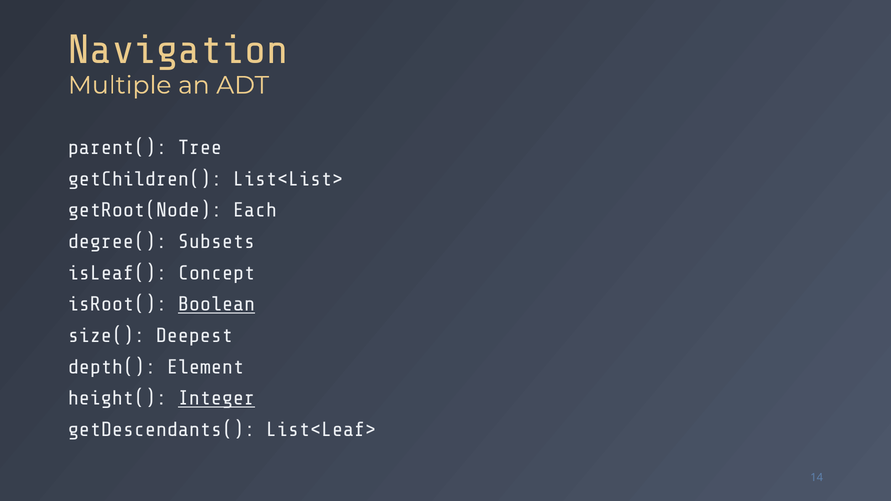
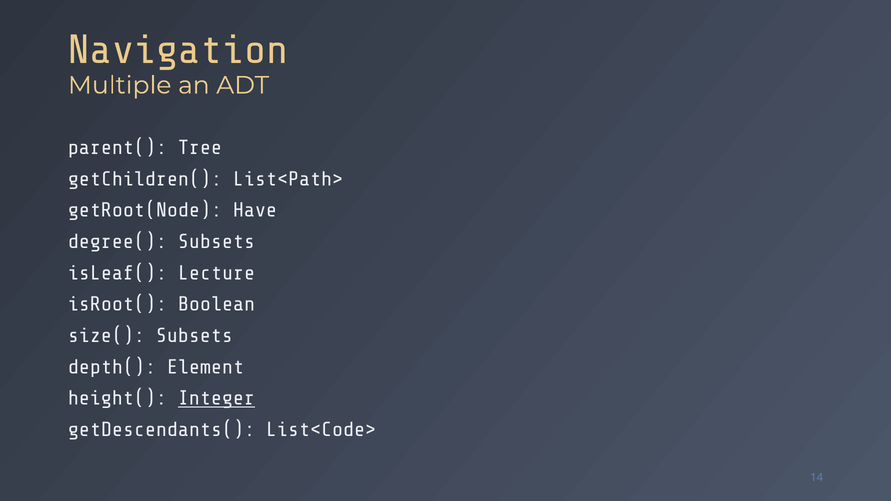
List<List>: List<List> -> List<Path>
Each: Each -> Have
Concept: Concept -> Lecture
Boolean underline: present -> none
size( Deepest: Deepest -> Subsets
List<Leaf>: List<Leaf> -> List<Code>
